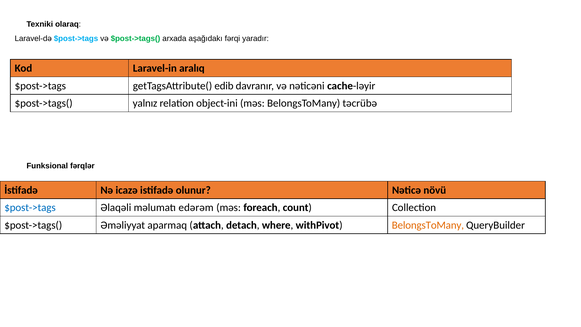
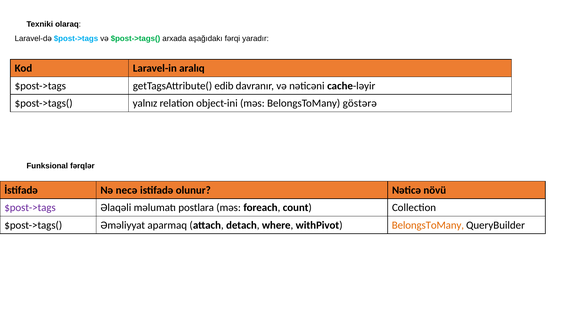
təcrübə: təcrübə -> göstərə
icazə: icazə -> necə
$post->tags at (30, 208) colour: blue -> purple
edərəm: edərəm -> postlara
